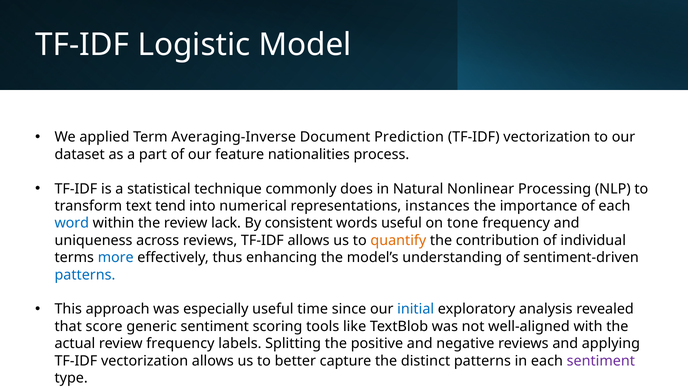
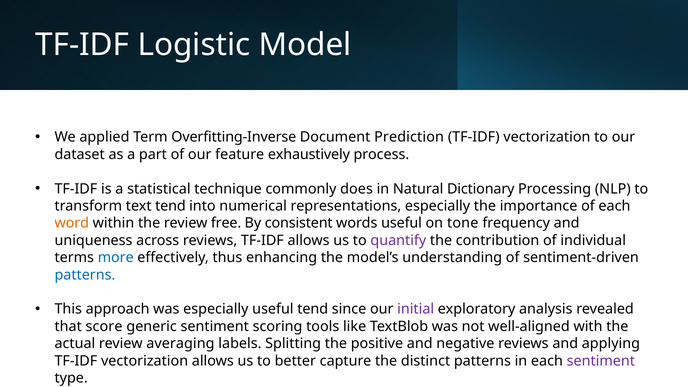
Averaging-Inverse: Averaging-Inverse -> Overfitting-Inverse
nationalities: nationalities -> exhaustively
Nonlinear: Nonlinear -> Dictionary
representations instances: instances -> especially
word colour: blue -> orange
lack: lack -> free
quantify colour: orange -> purple
useful time: time -> tend
initial colour: blue -> purple
review frequency: frequency -> averaging
